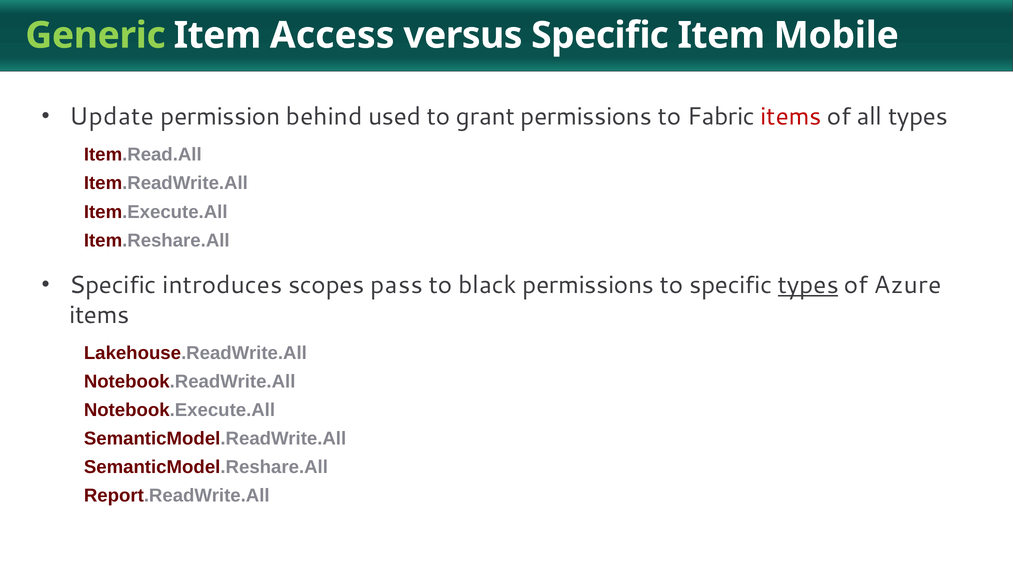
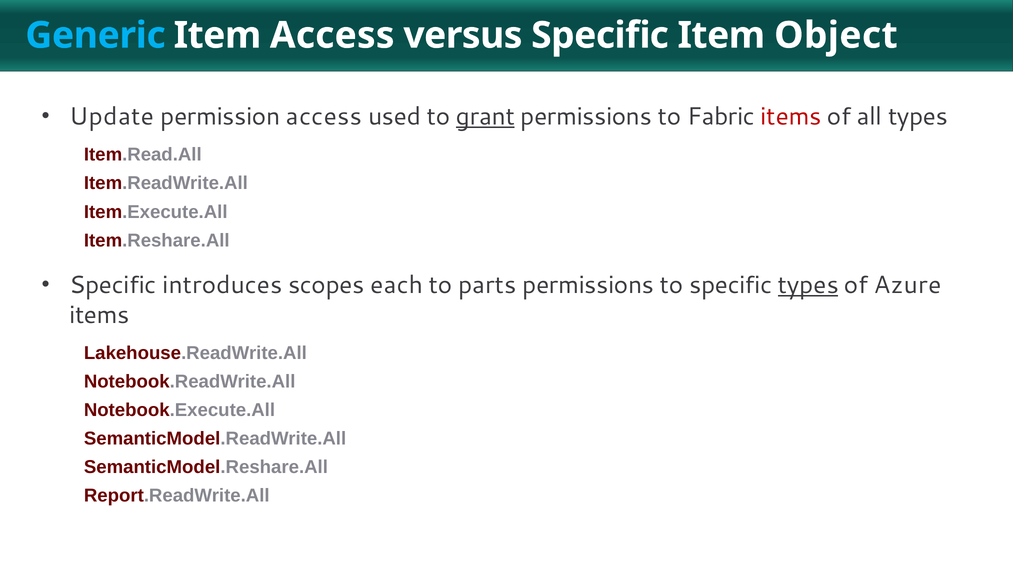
Generic colour: light green -> light blue
Mobile: Mobile -> Object
permission behind: behind -> access
grant underline: none -> present
pass: pass -> each
black: black -> parts
